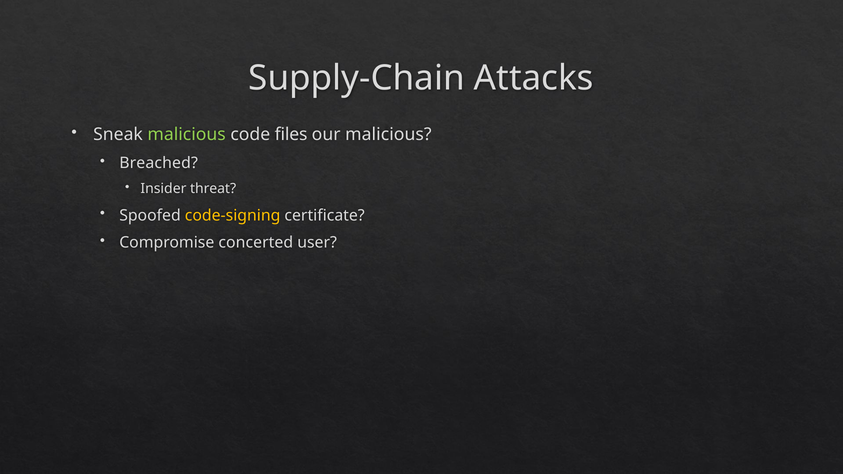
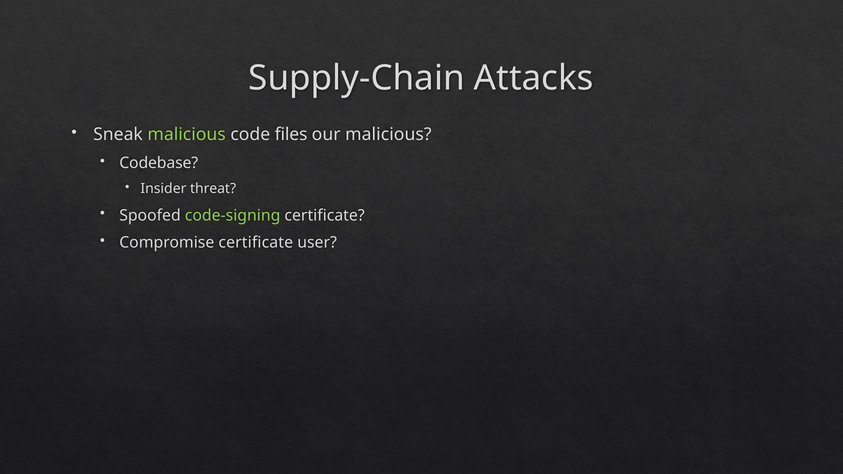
Breached: Breached -> Codebase
code-signing colour: yellow -> light green
Compromise concerted: concerted -> certificate
